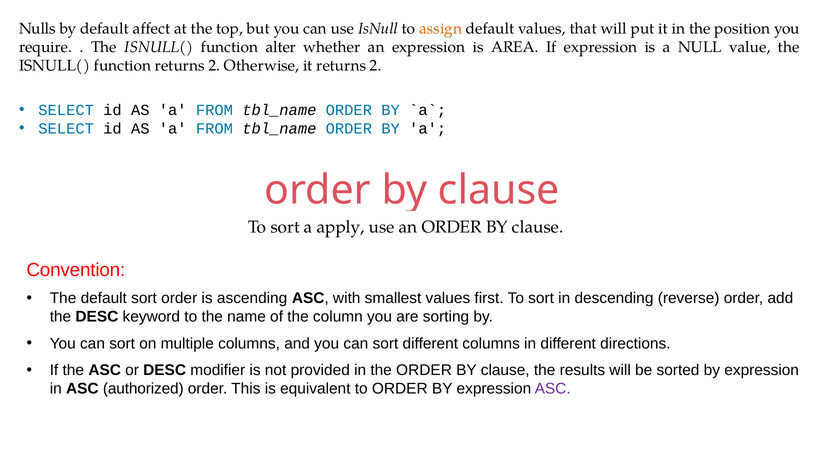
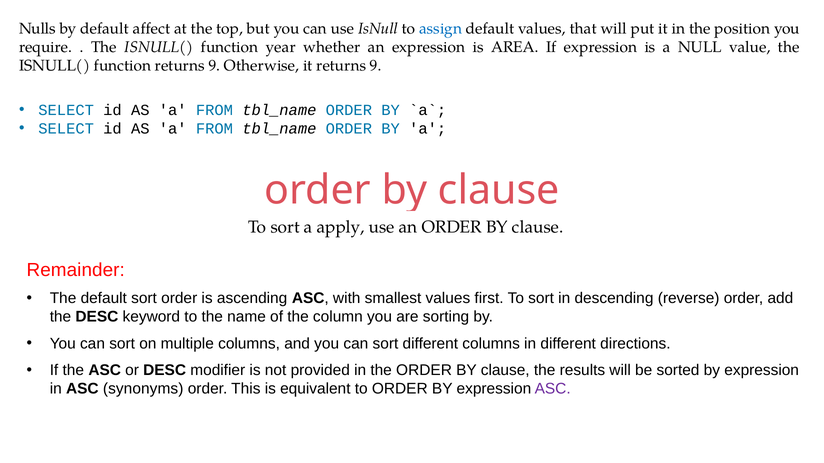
assign colour: orange -> blue
alter: alter -> year
function returns 2: 2 -> 9
it returns 2: 2 -> 9
Convention: Convention -> Remainder
authorized: authorized -> synonyms
